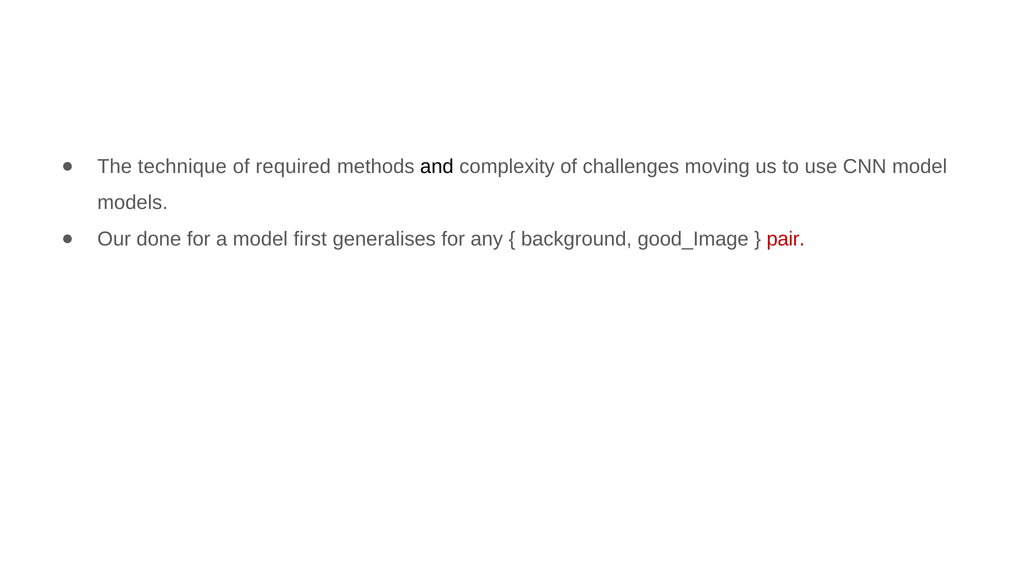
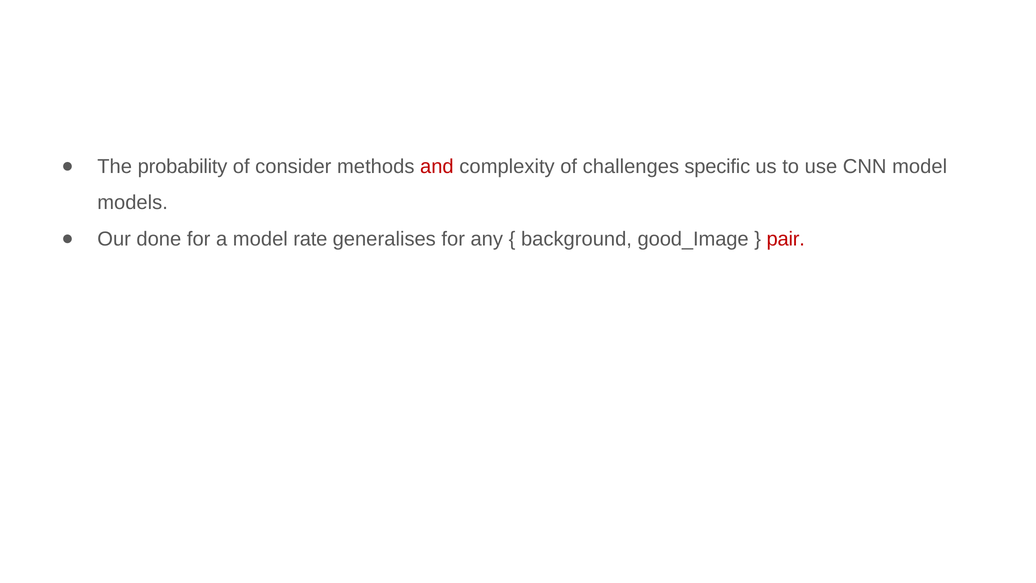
technique: technique -> probability
required: required -> consider
and colour: black -> red
moving: moving -> specific
first: first -> rate
